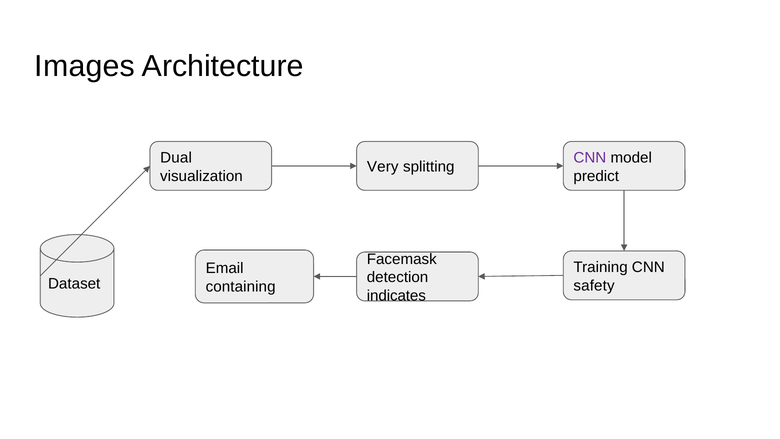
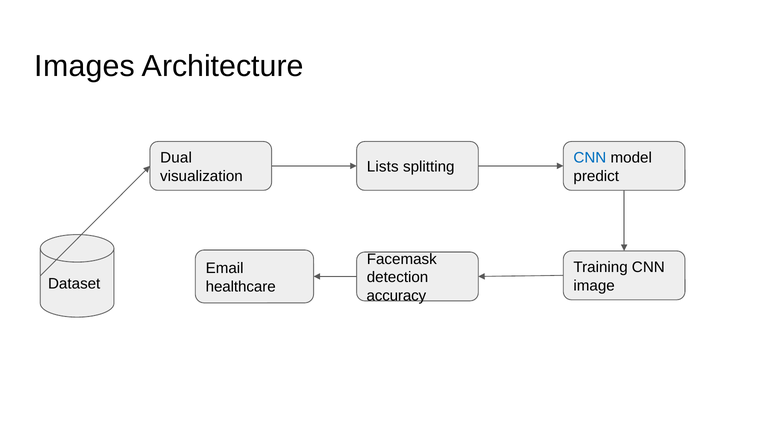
CNN at (590, 158) colour: purple -> blue
Very: Very -> Lists
safety: safety -> image
containing: containing -> healthcare
indicates: indicates -> accuracy
